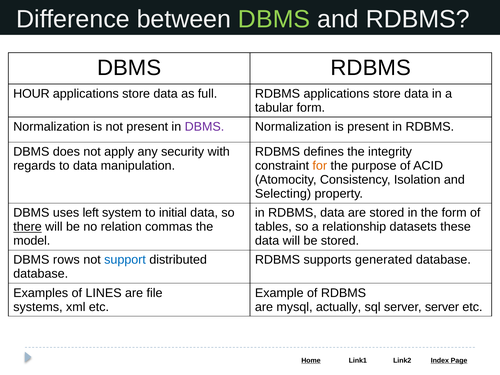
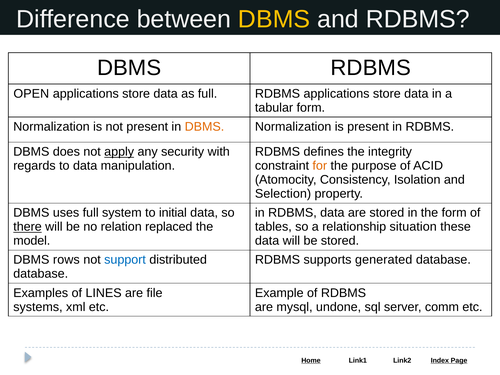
DBMS at (274, 19) colour: light green -> yellow
HOUR: HOUR -> OPEN
DBMS at (204, 127) colour: purple -> orange
apply underline: none -> present
Selecting: Selecting -> Selection
uses left: left -> full
commas: commas -> replaced
datasets: datasets -> situation
actually: actually -> undone
server server: server -> comm
